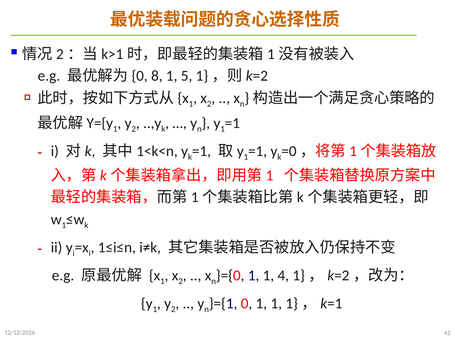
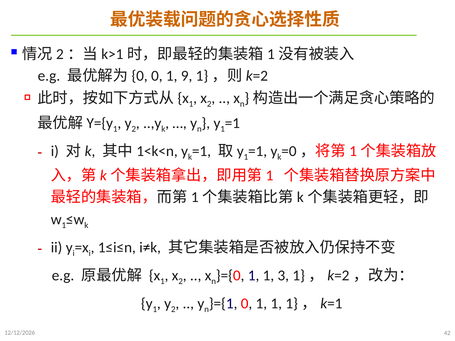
8 at (157, 76): 8 -> 0
5: 5 -> 9
4: 4 -> 3
